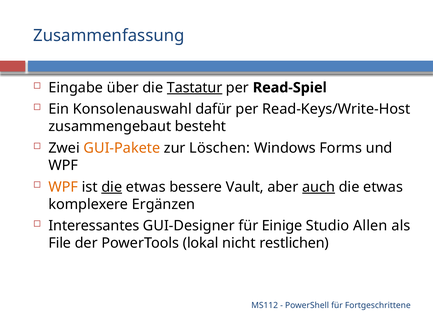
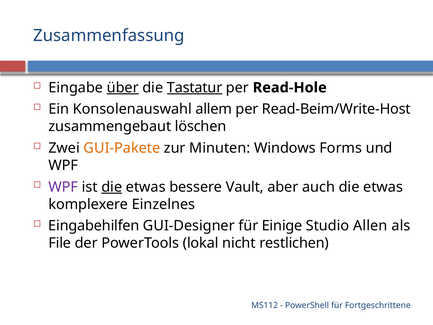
über underline: none -> present
Read-Spiel: Read-Spiel -> Read-Hole
dafür: dafür -> allem
Read-Keys/Write-Host: Read-Keys/Write-Host -> Read-Beim/Write-Host
besteht: besteht -> löschen
Löschen: Löschen -> Minuten
WPF at (63, 187) colour: orange -> purple
auch underline: present -> none
Ergänzen: Ergänzen -> Einzelnes
Interessantes: Interessantes -> Eingabehilfen
